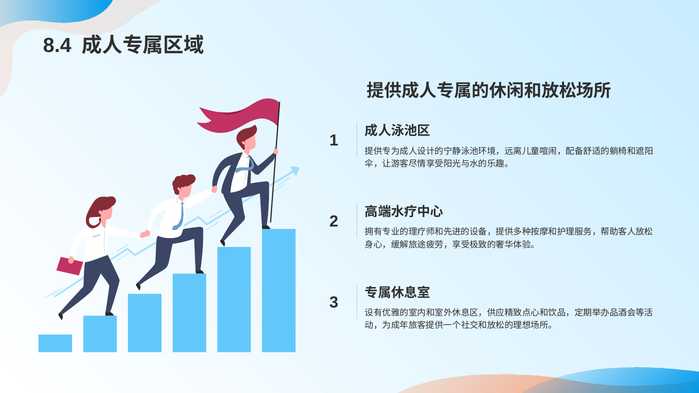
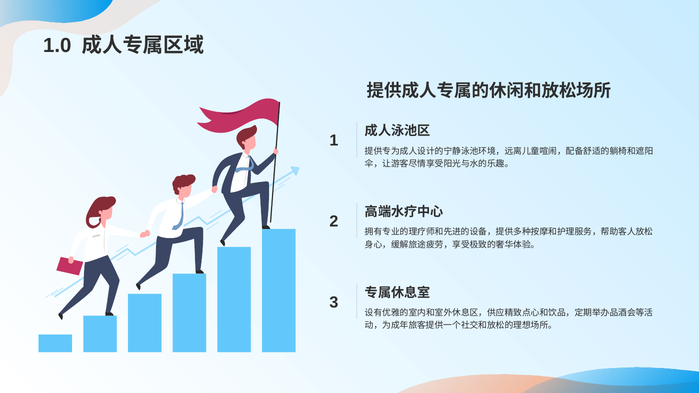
8.4: 8.4 -> 1.0
